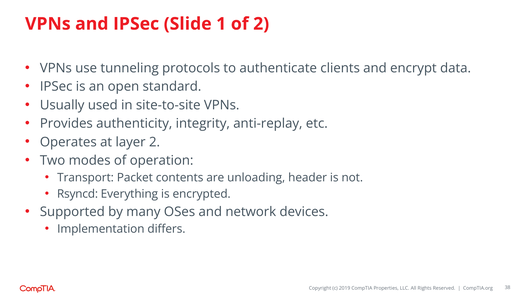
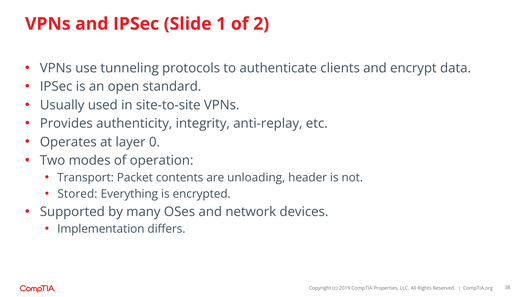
layer 2: 2 -> 0
Rsyncd: Rsyncd -> Stored
